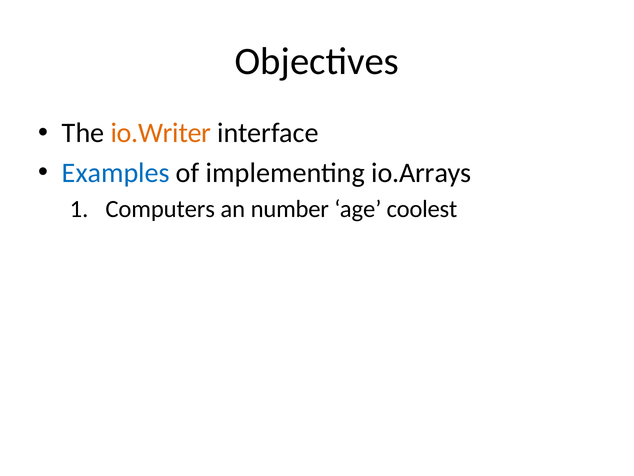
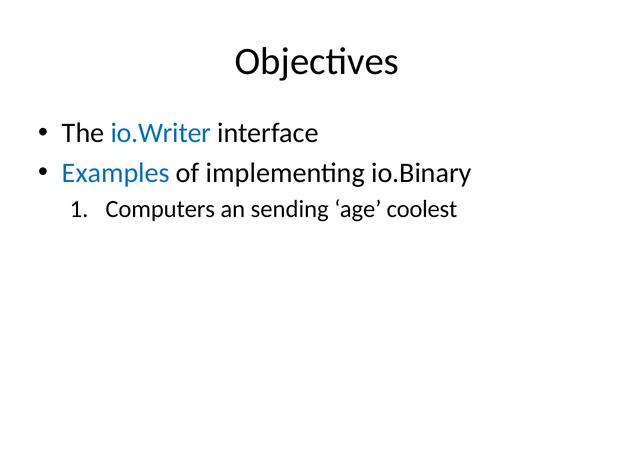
io.Writer colour: orange -> blue
io.Arrays: io.Arrays -> io.Binary
number: number -> sending
